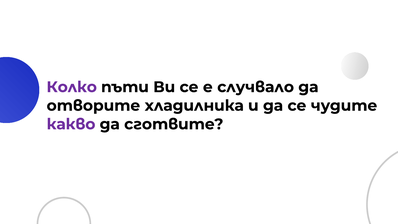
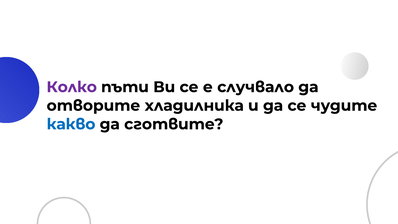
какво colour: purple -> blue
